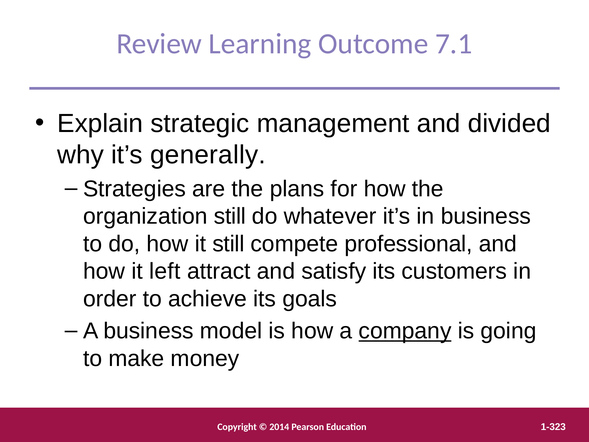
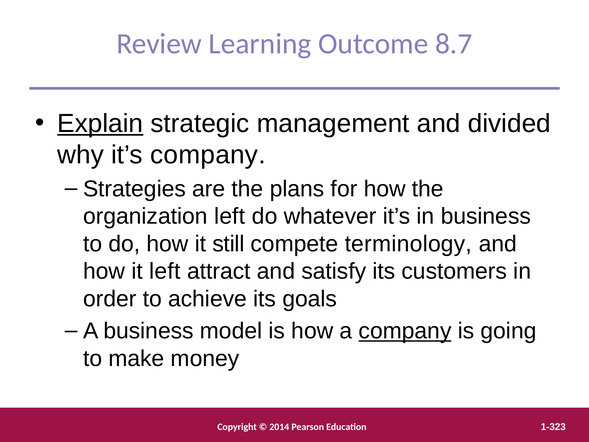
7.1: 7.1 -> 8.7
Explain underline: none -> present
it’s generally: generally -> company
organization still: still -> left
professional: professional -> terminology
